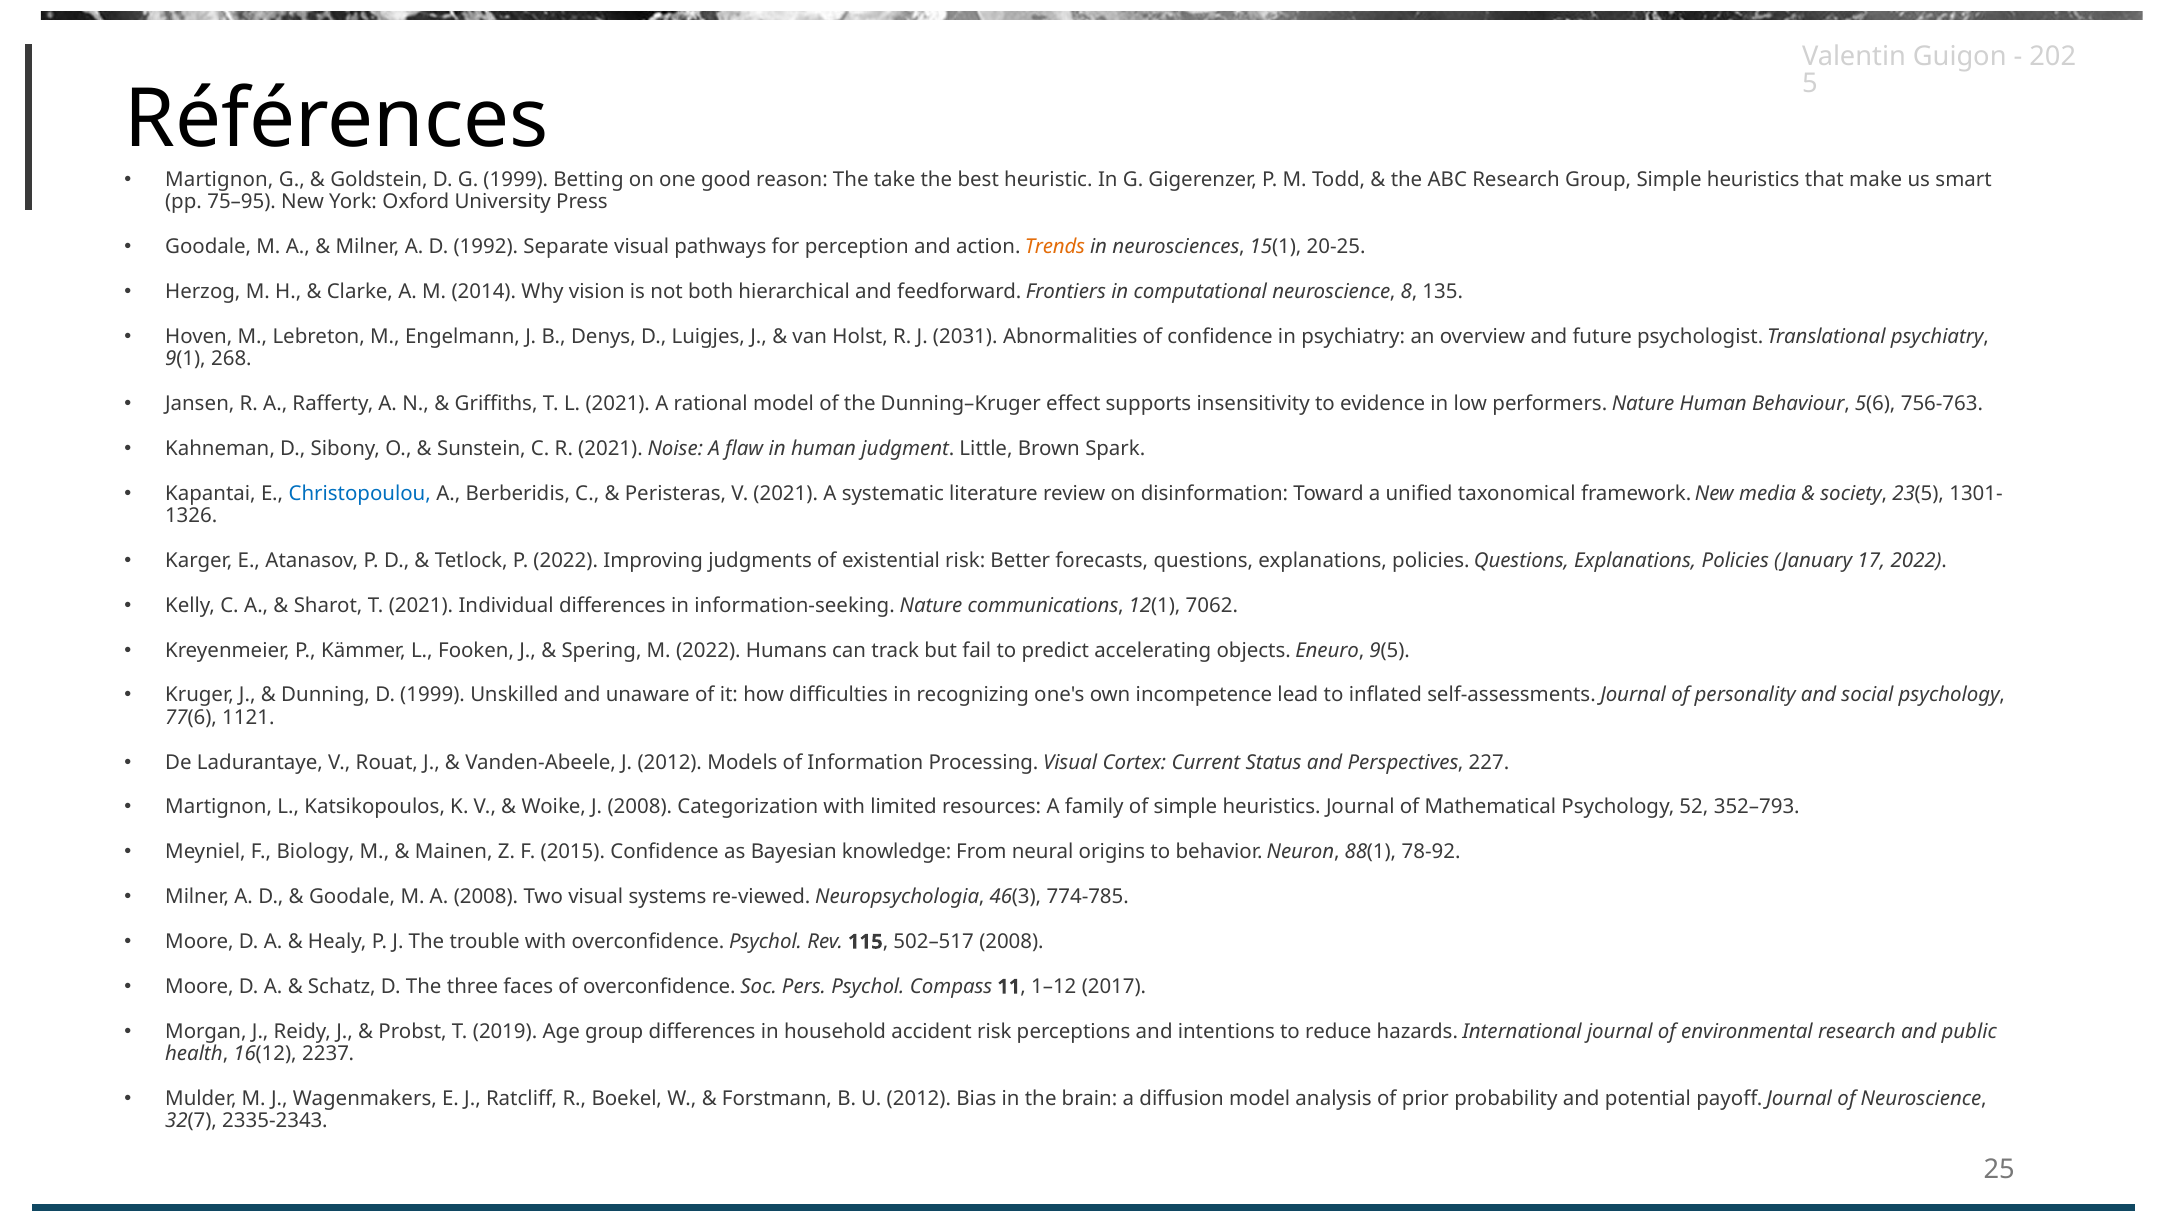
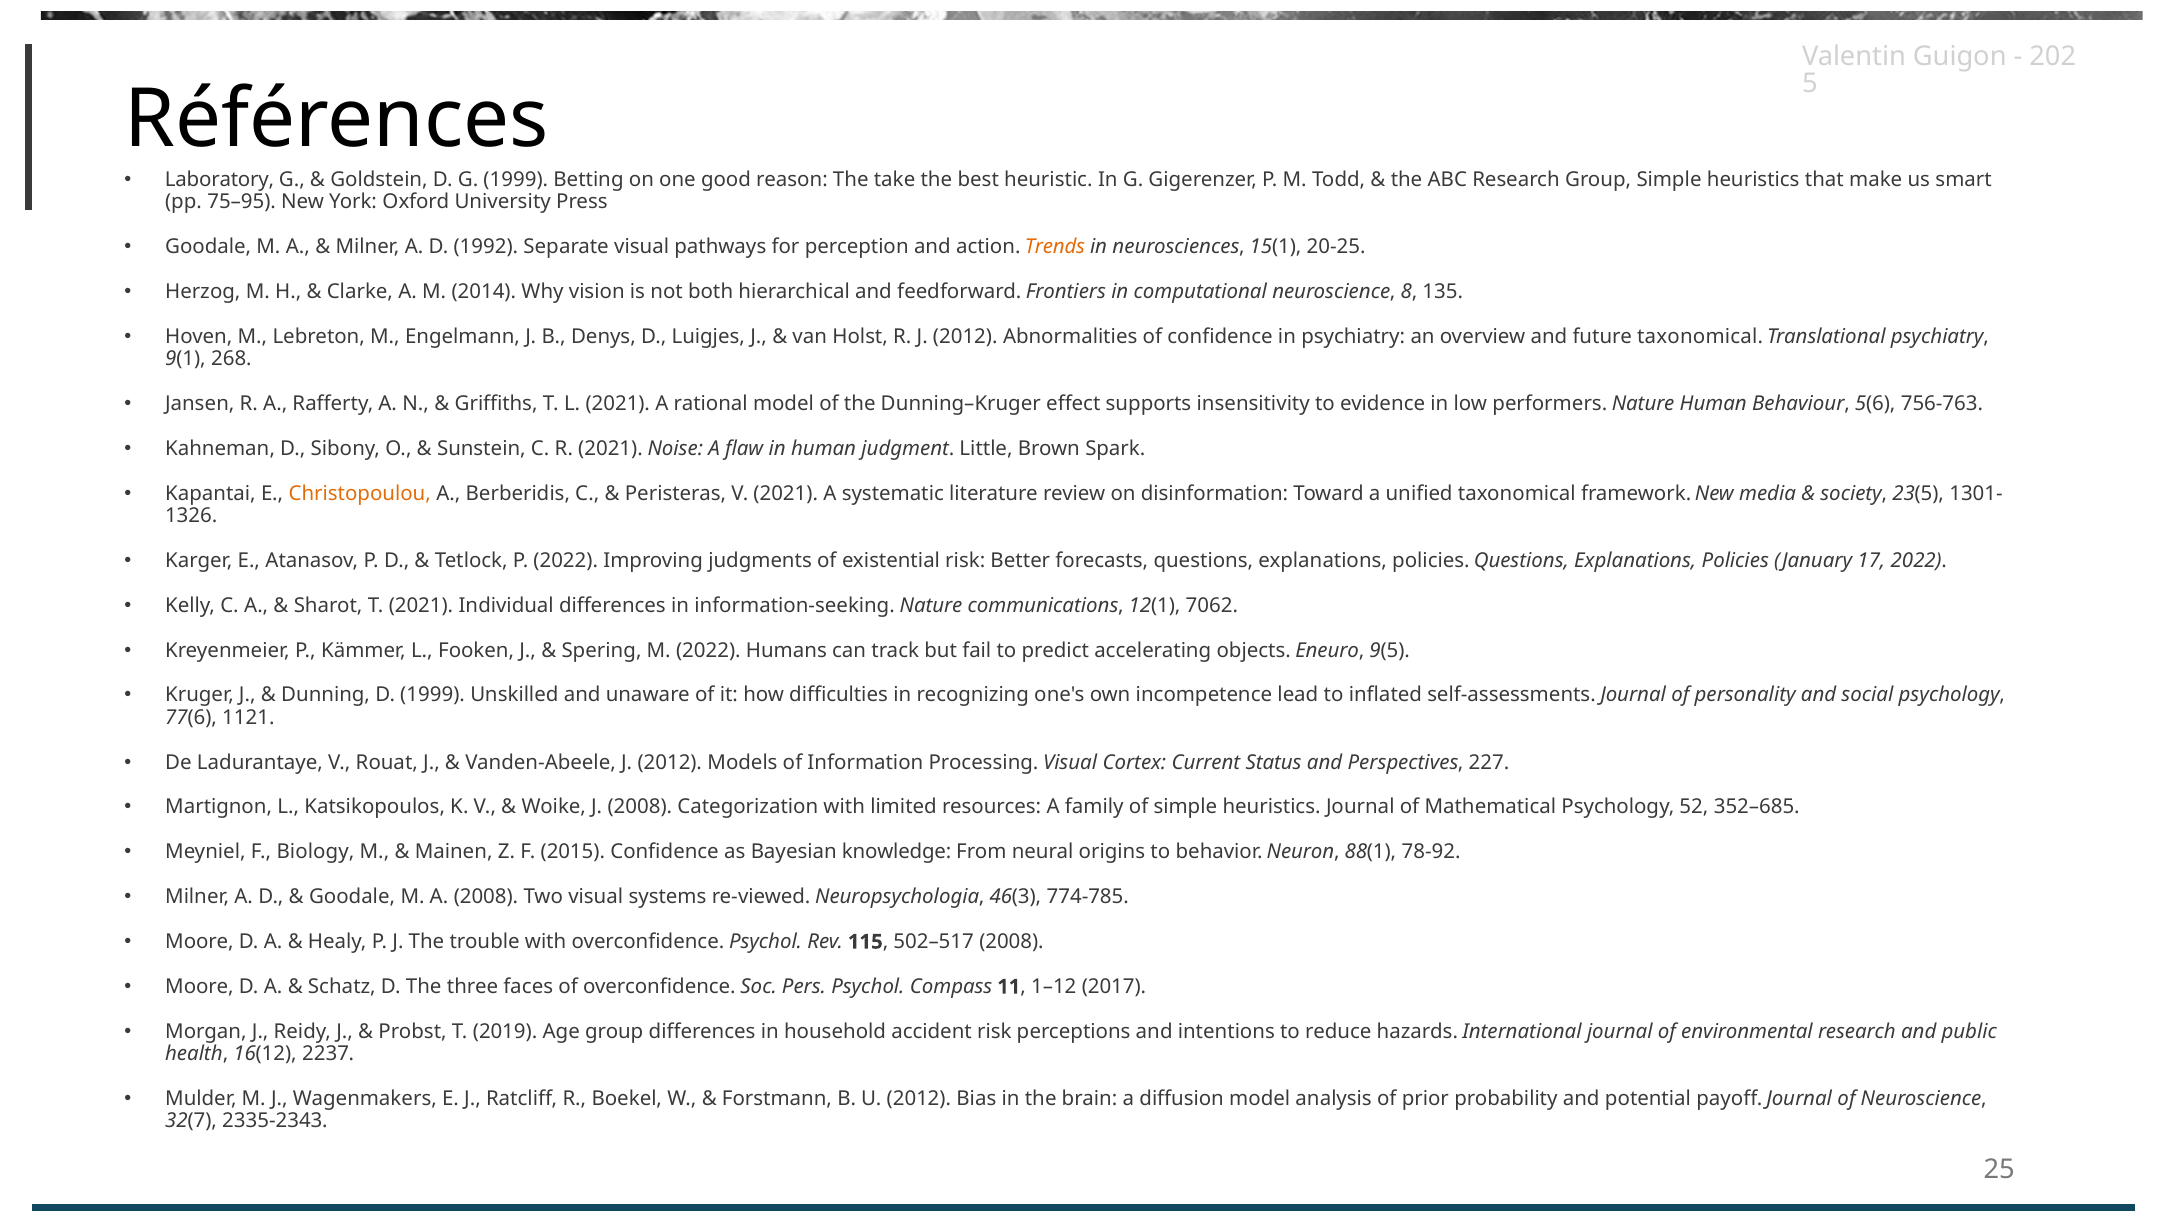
Martignon at (219, 180): Martignon -> Laboratory
R J 2031: 2031 -> 2012
future psychologist: psychologist -> taxonomical
Christopoulou colour: blue -> orange
352–793: 352–793 -> 352–685
